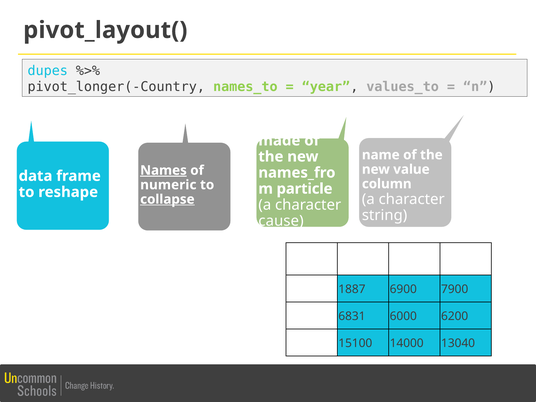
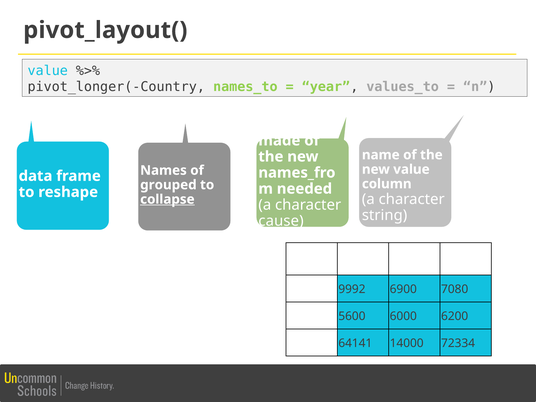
dupes at (48, 71): dupes -> value
Names underline: present -> none
numeric: numeric -> grouped
particle: particle -> needed
1887: 1887 -> 9992
7900: 7900 -> 7080
6831: 6831 -> 5600
15100: 15100 -> 64141
13040: 13040 -> 72334
